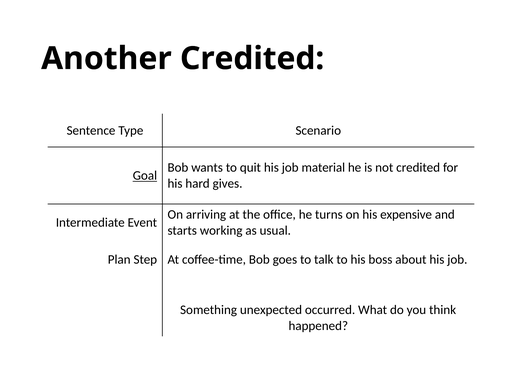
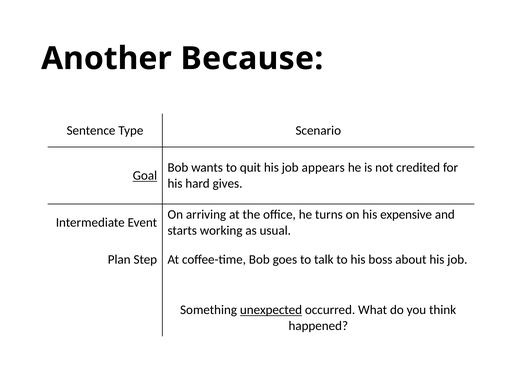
Another Credited: Credited -> Because
material: material -> appears
unexpected underline: none -> present
